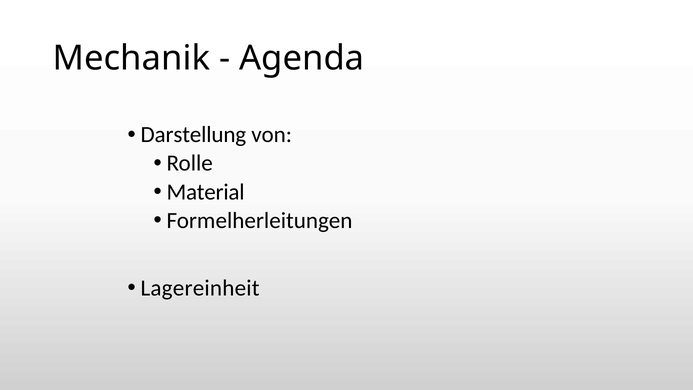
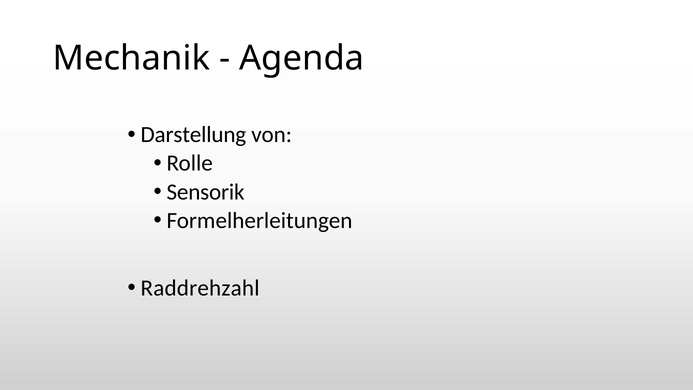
Material: Material -> Sensorik
Lagereinheit: Lagereinheit -> Raddrehzahl
